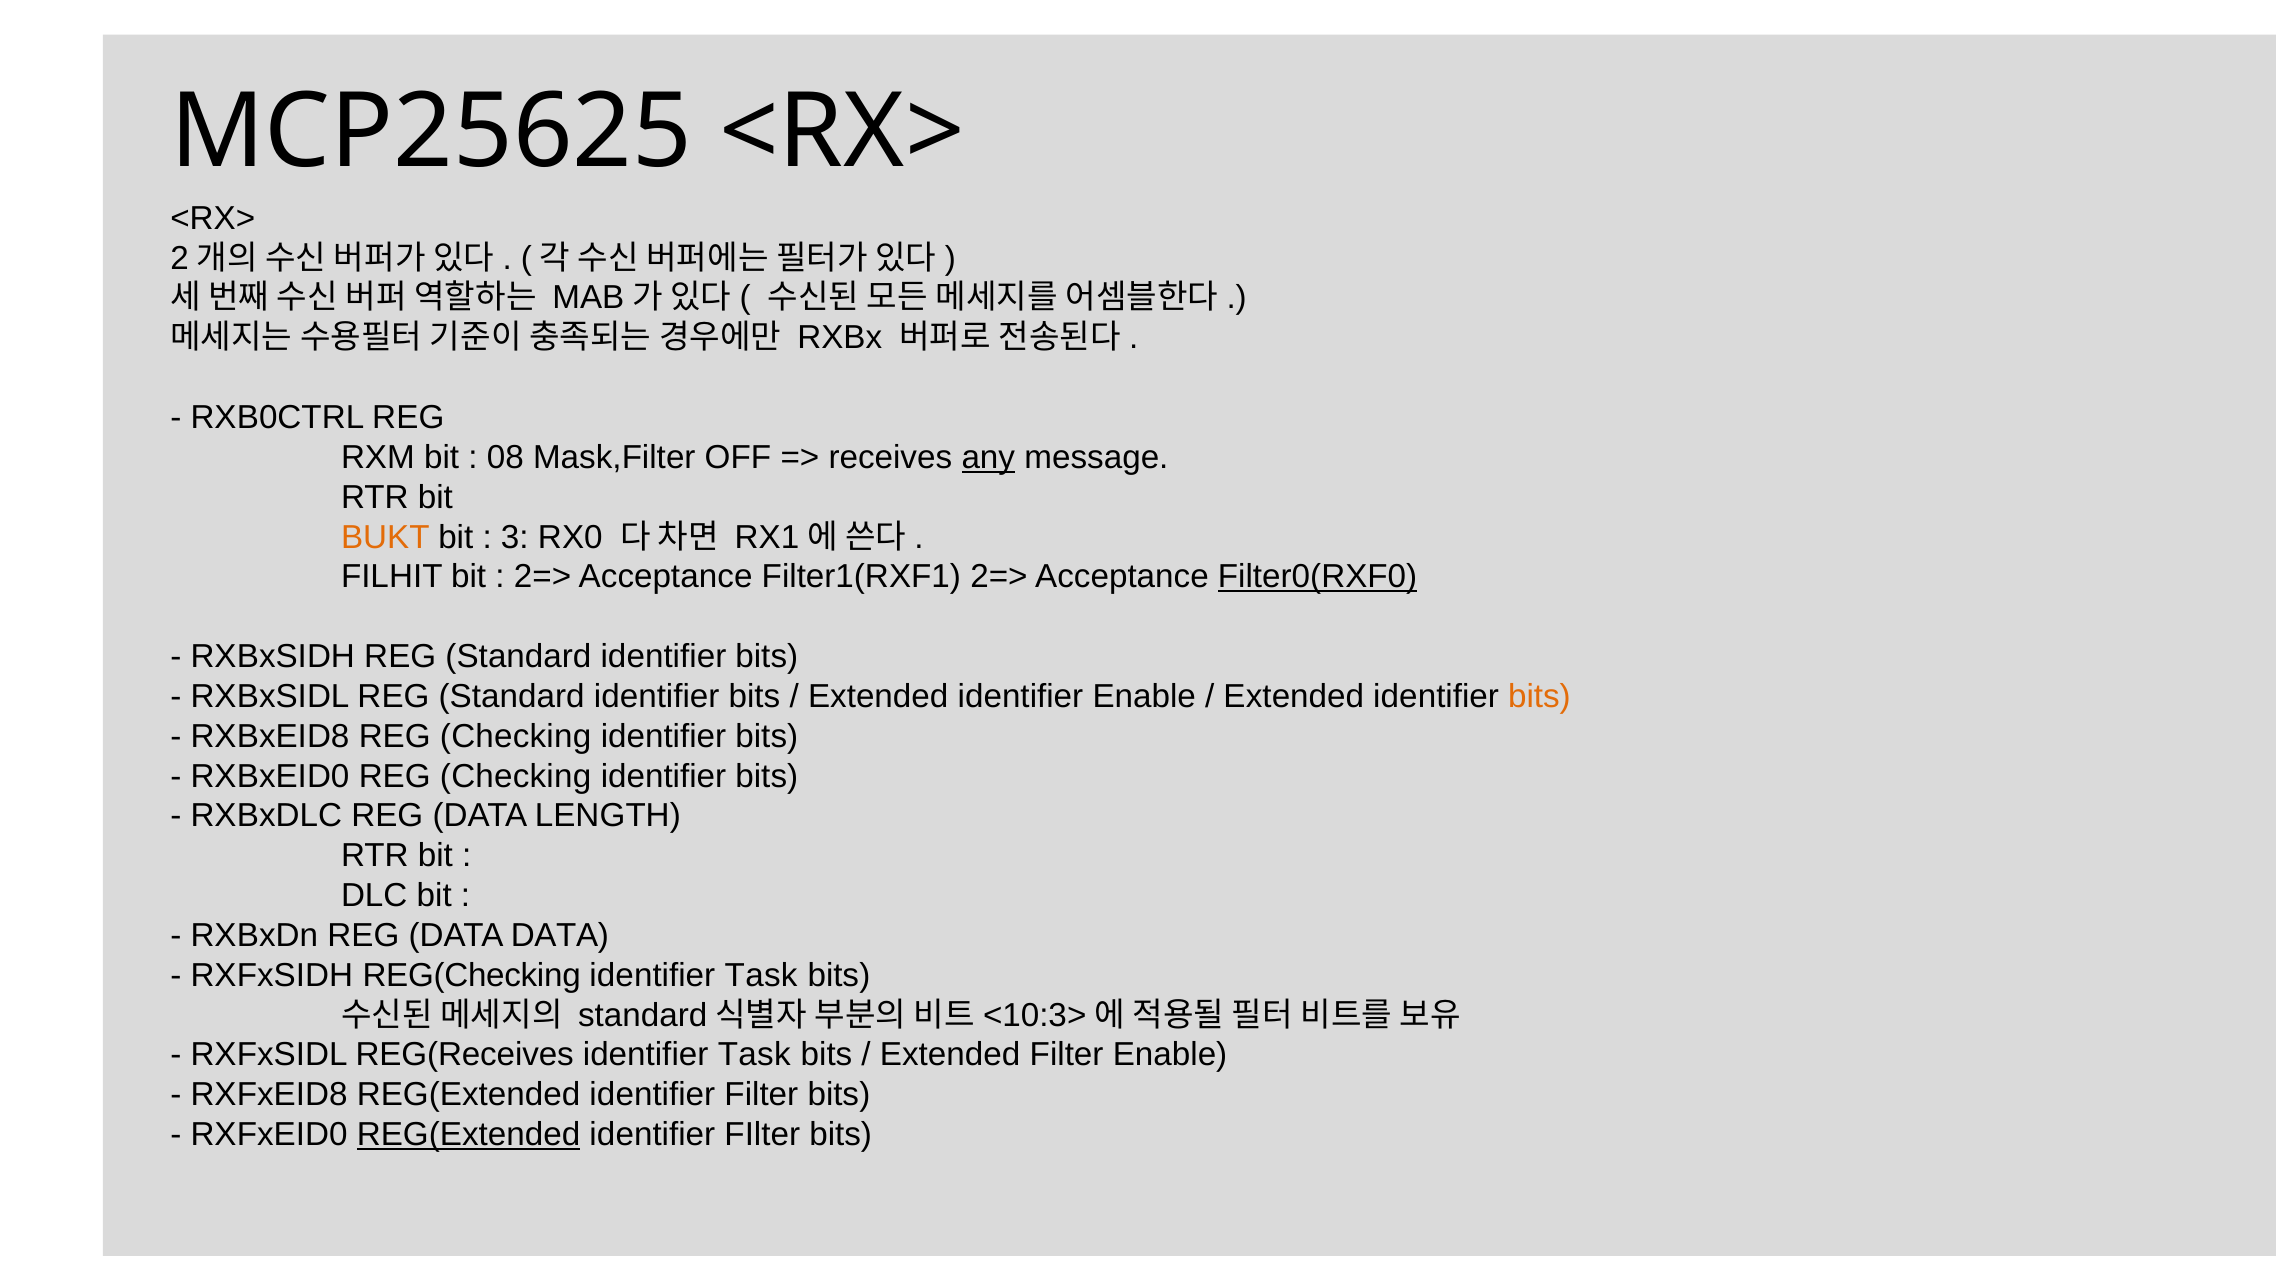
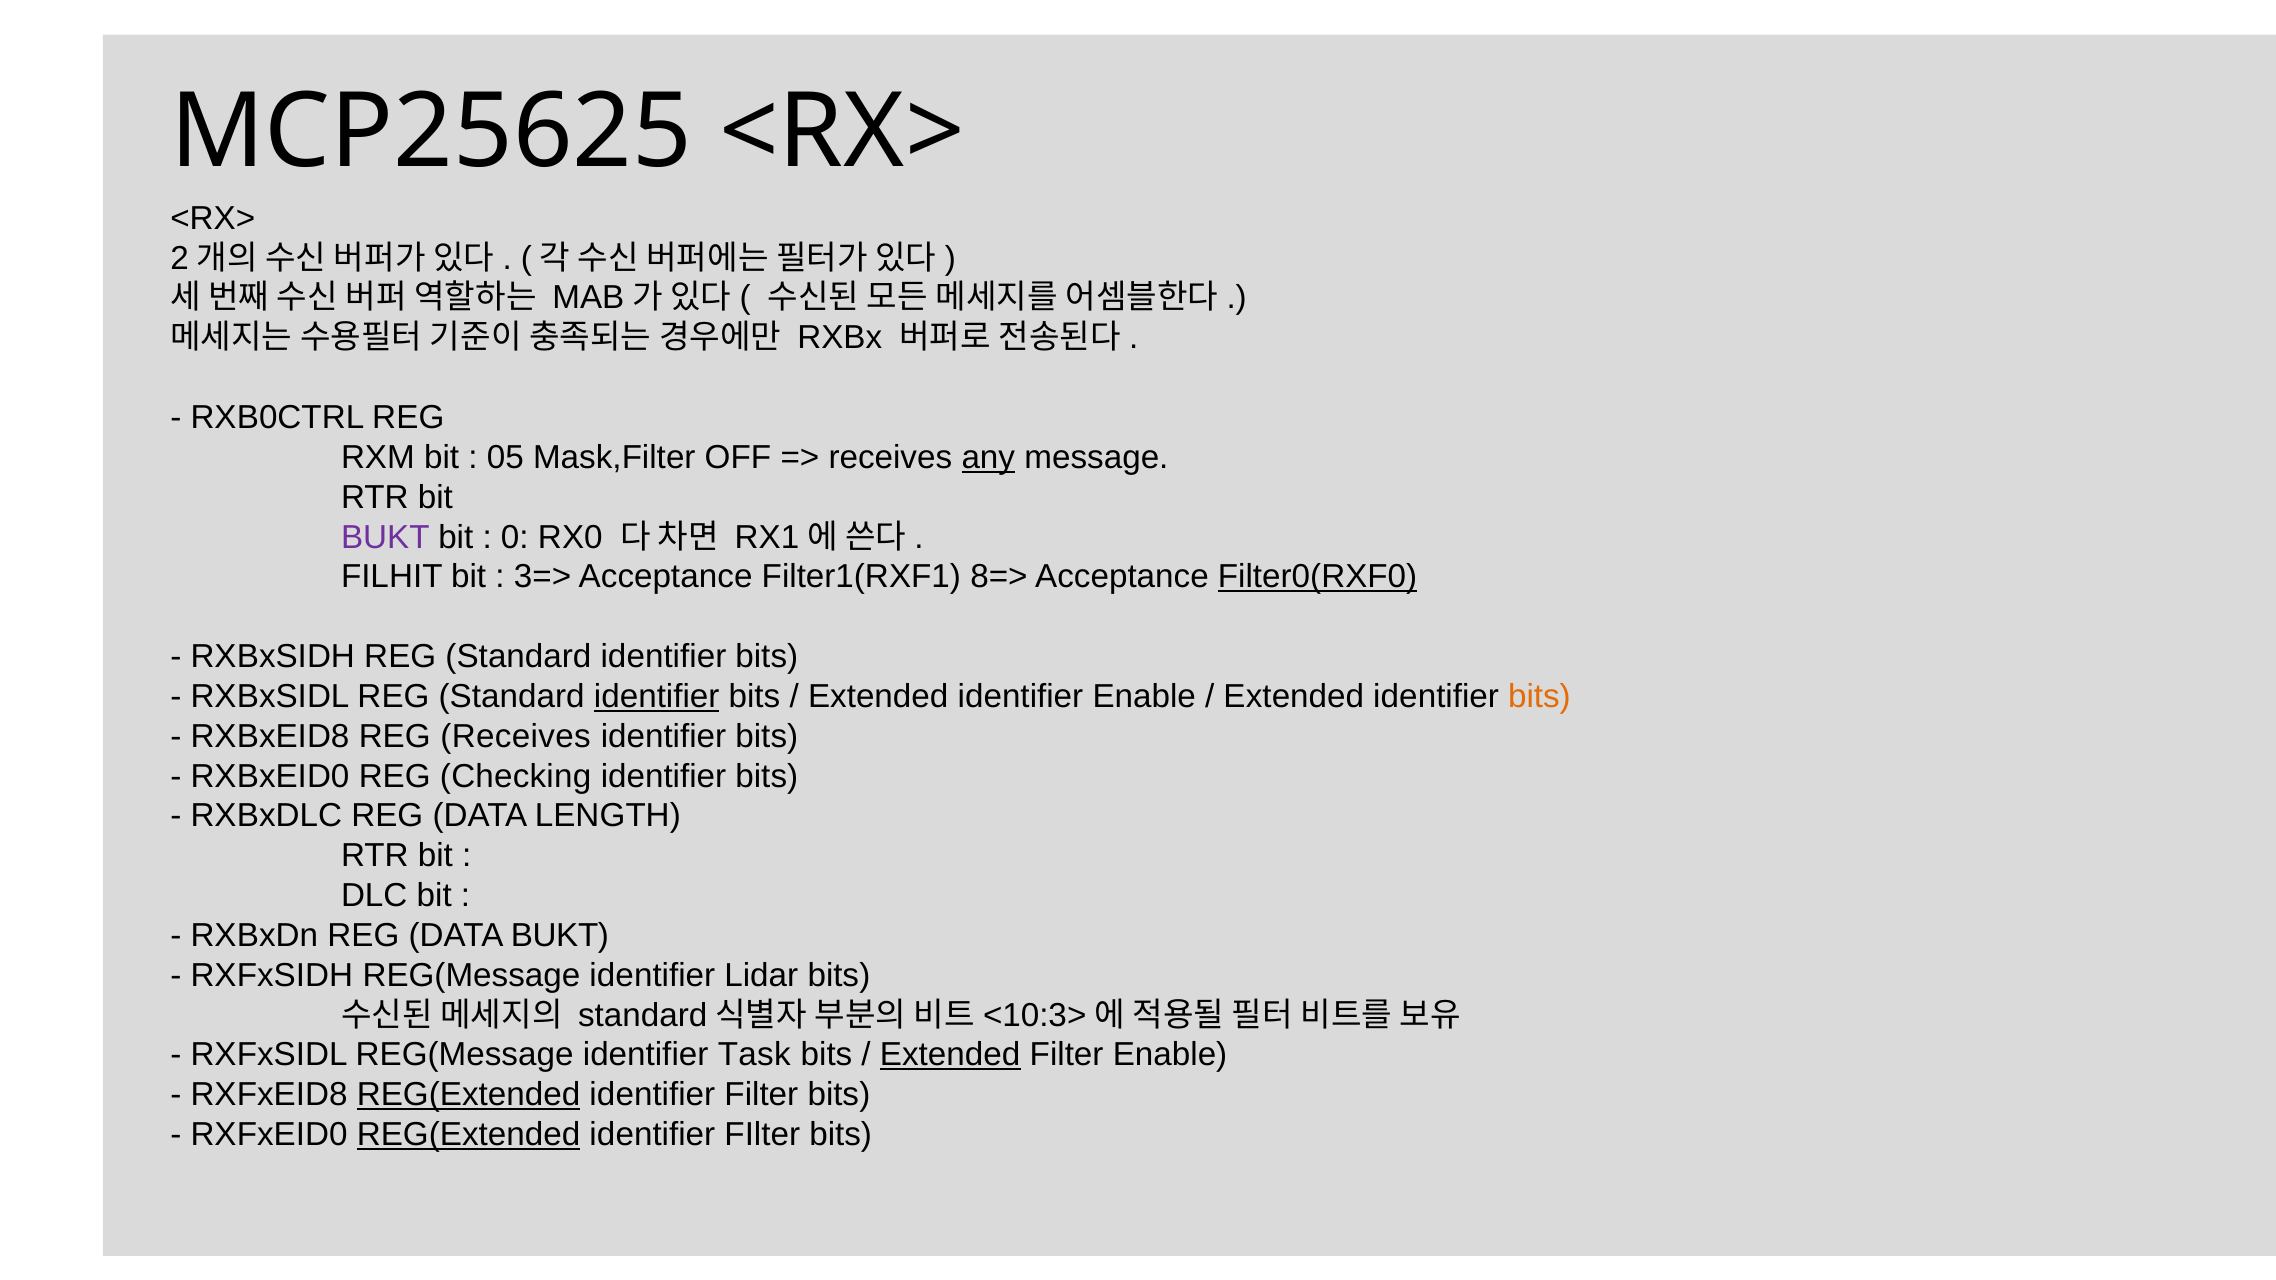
08: 08 -> 05
BUKT at (385, 537) colour: orange -> purple
3: 3 -> 0
2=> at (542, 577): 2=> -> 3=>
Filter1(RXF1 2=>: 2=> -> 8=>
identifier at (657, 697) underline: none -> present
RXBxEID8 REG Checking: Checking -> Receives
DATA DATA: DATA -> BUKT
RXFxSIDH REG(Checking: REG(Checking -> REG(Message
Task at (761, 976): Task -> Lidar
RXFxSIDL REG(Receives: REG(Receives -> REG(Message
Extended at (950, 1055) underline: none -> present
REG(Extended at (469, 1095) underline: none -> present
